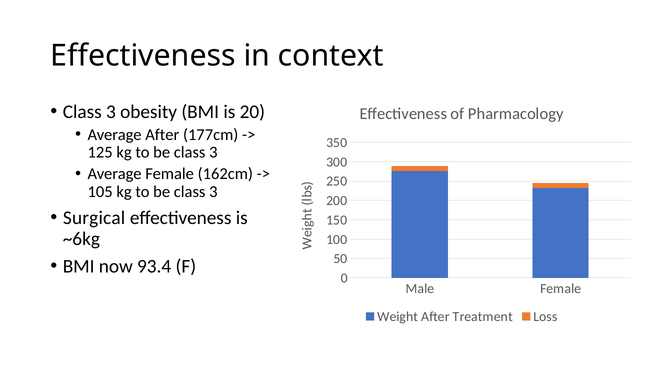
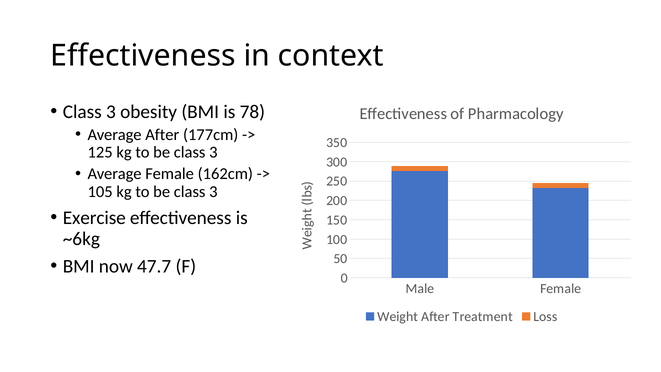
20: 20 -> 78
Surgical: Surgical -> Exercise
93.4: 93.4 -> 47.7
